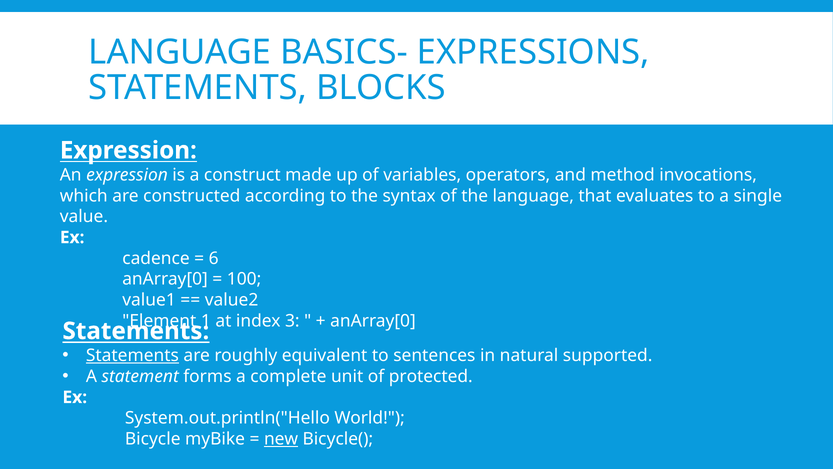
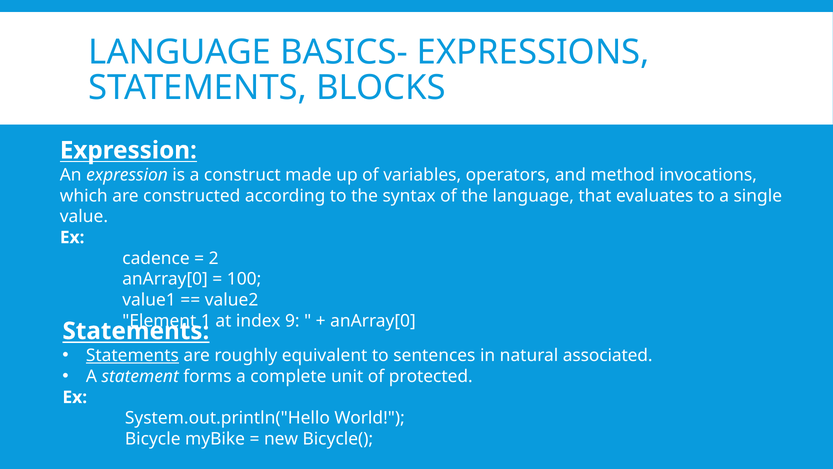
6: 6 -> 2
3: 3 -> 9
supported: supported -> associated
new underline: present -> none
